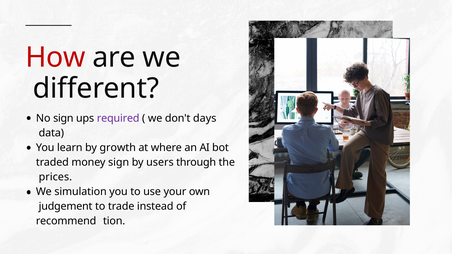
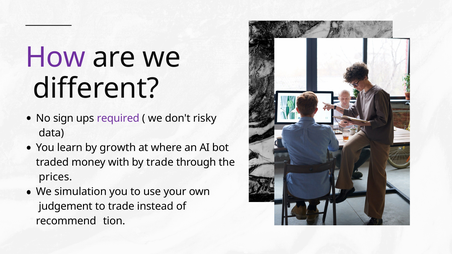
How colour: red -> purple
days: days -> risky
money sign: sign -> with
by users: users -> trade
